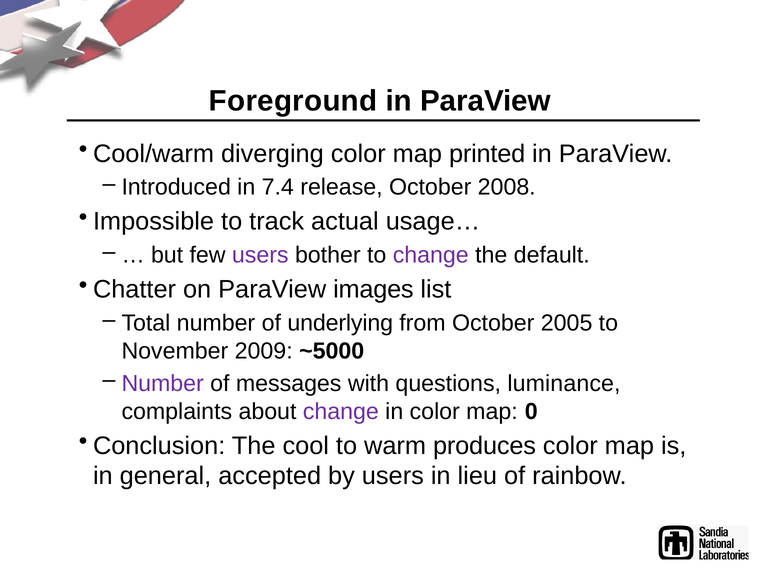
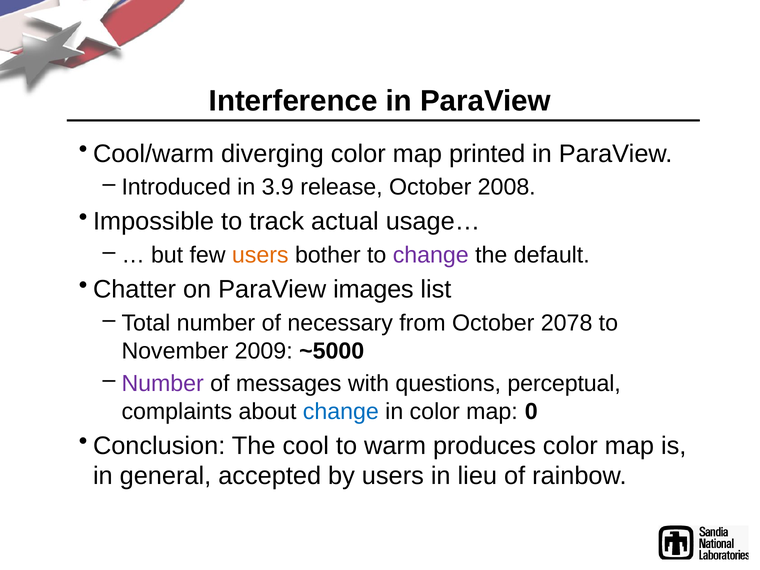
Foreground: Foreground -> Interference
7.4: 7.4 -> 3.9
users at (260, 255) colour: purple -> orange
underlying: underlying -> necessary
2005: 2005 -> 2078
luminance: luminance -> perceptual
change at (341, 411) colour: purple -> blue
